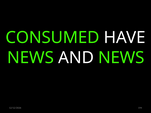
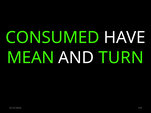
NEWS at (30, 58): NEWS -> MEAN
AND NEWS: NEWS -> TURN
